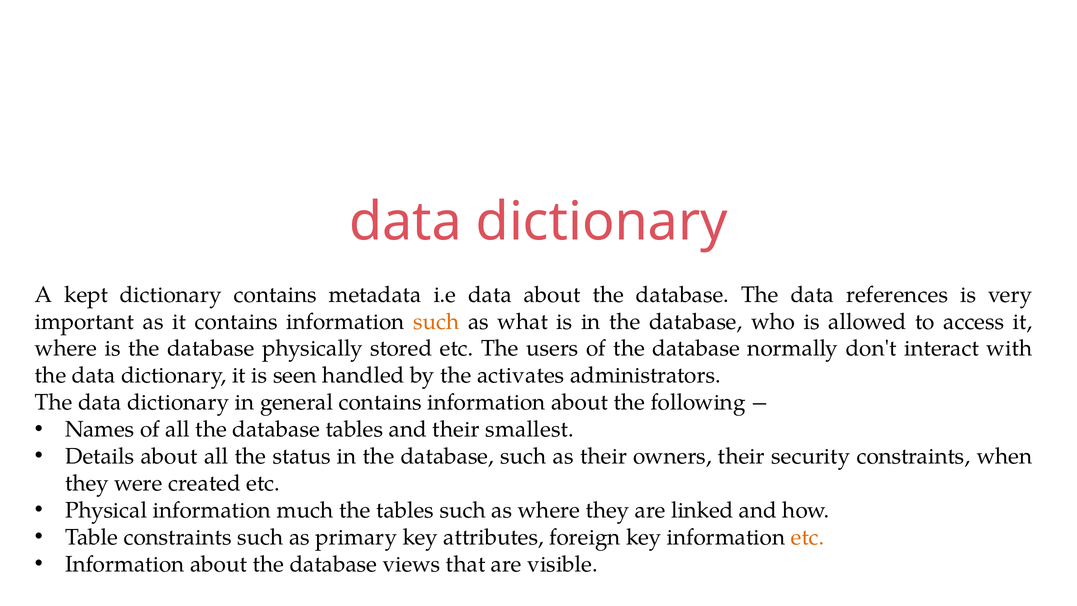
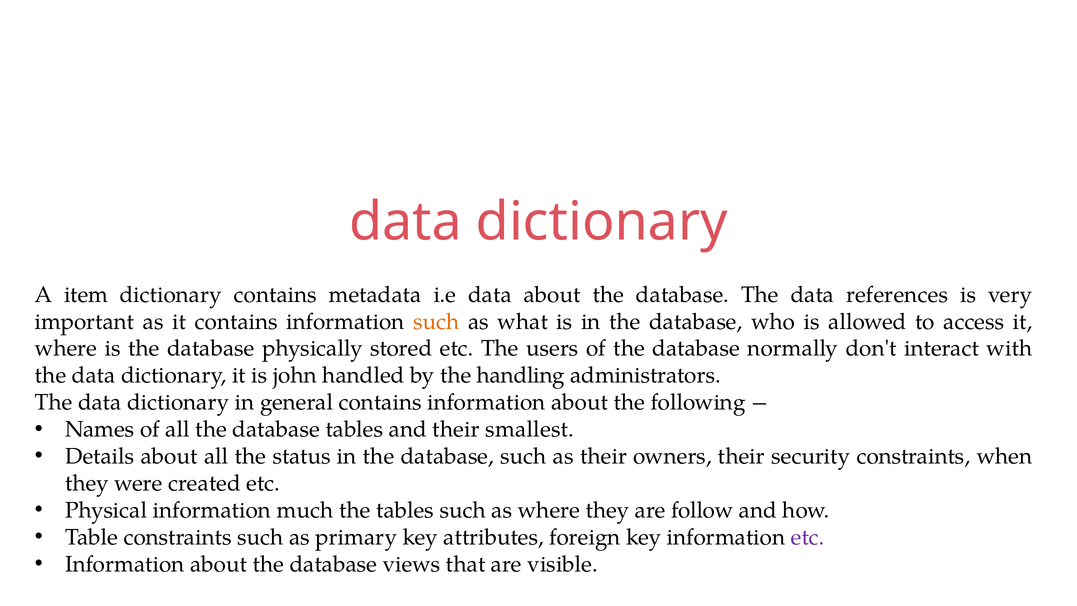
kept: kept -> item
seen: seen -> john
activates: activates -> handling
linked: linked -> follow
etc at (808, 537) colour: orange -> purple
